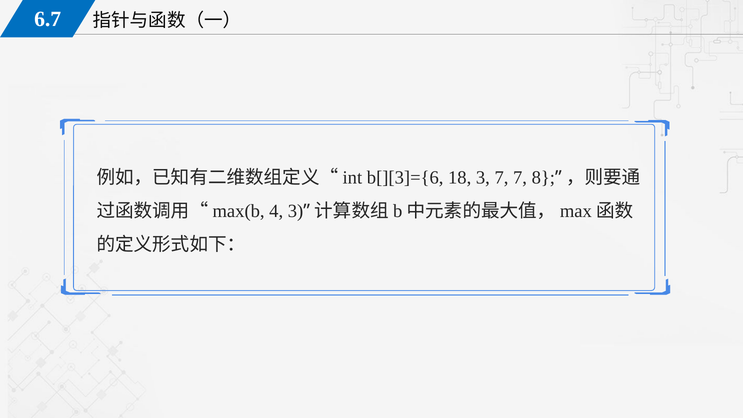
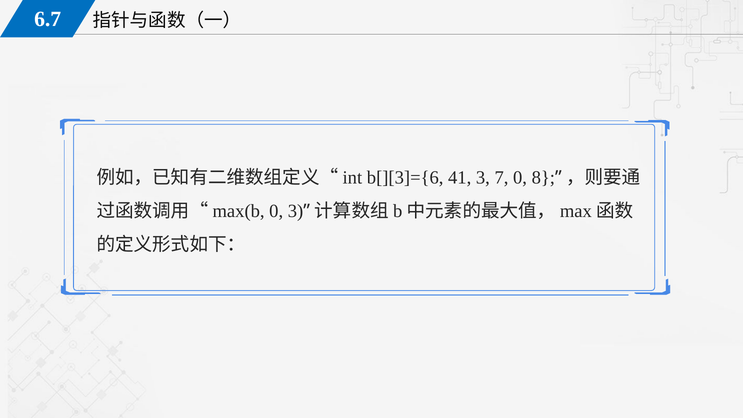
18: 18 -> 41
7 7: 7 -> 0
4 at (276, 211): 4 -> 0
